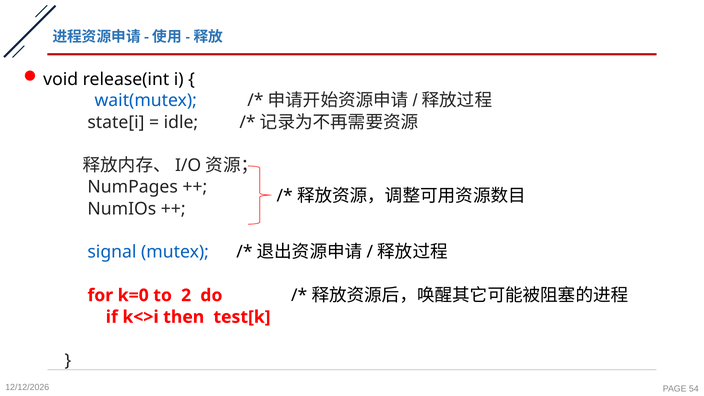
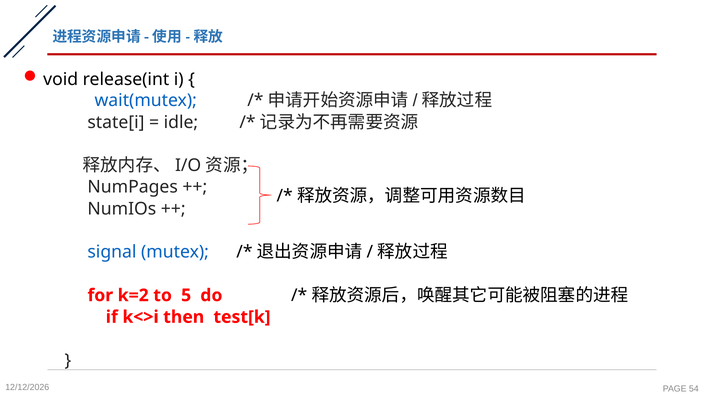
k=0: k=0 -> k=2
2: 2 -> 5
